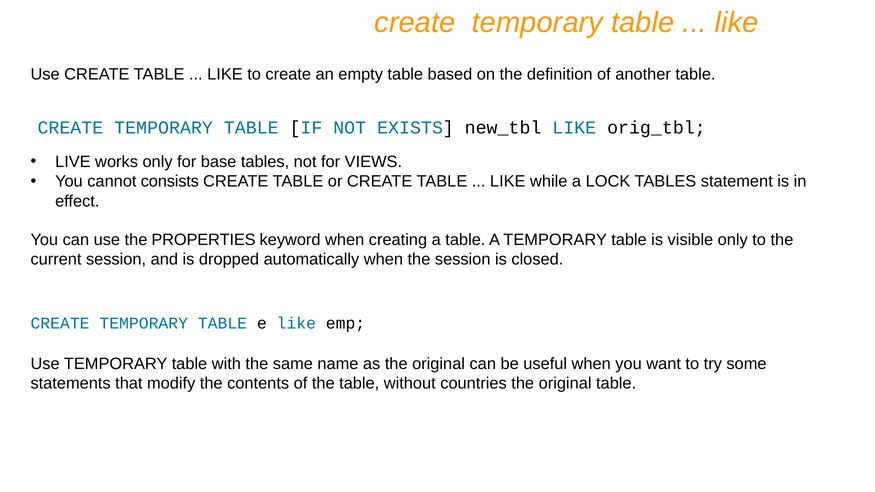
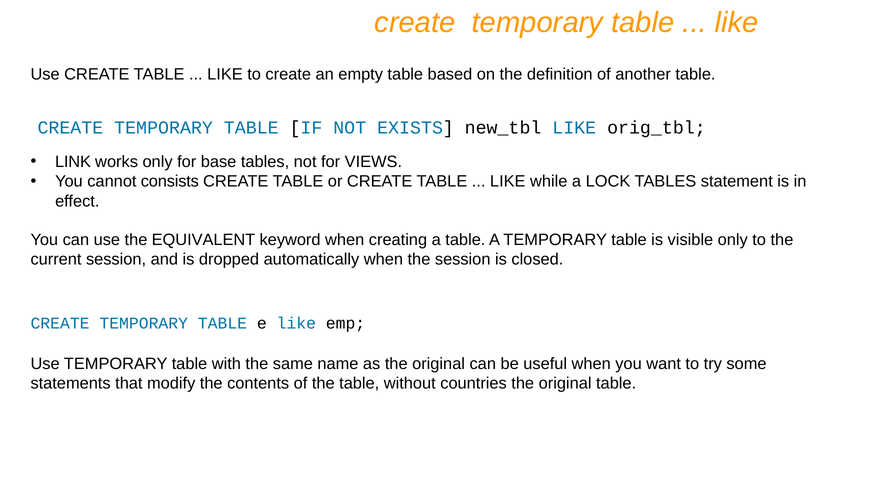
LIVE: LIVE -> LINK
PROPERTIES: PROPERTIES -> EQUIVALENT
